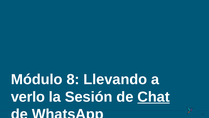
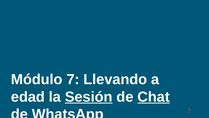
8: 8 -> 7
verlo: verlo -> edad
Sesión underline: none -> present
